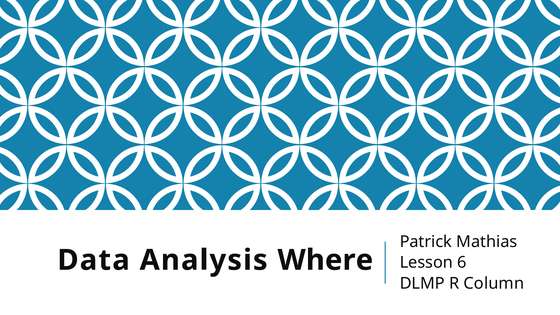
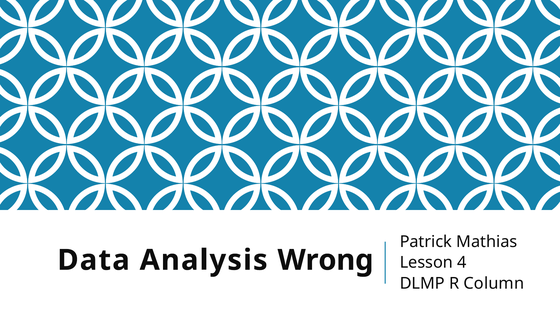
Where: Where -> Wrong
6: 6 -> 4
